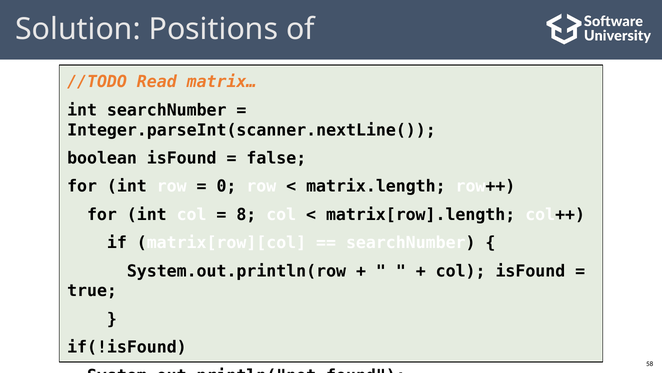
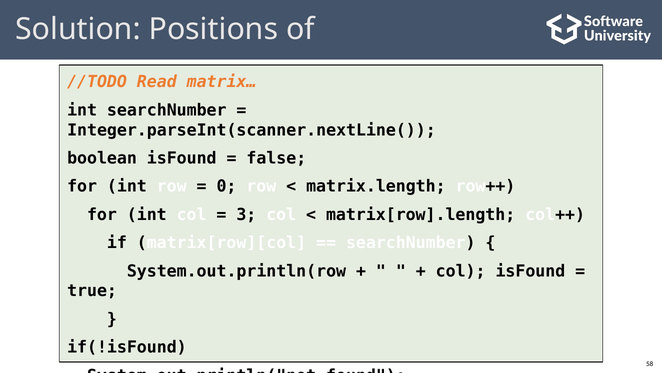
8: 8 -> 3
